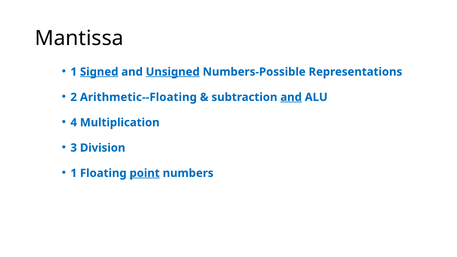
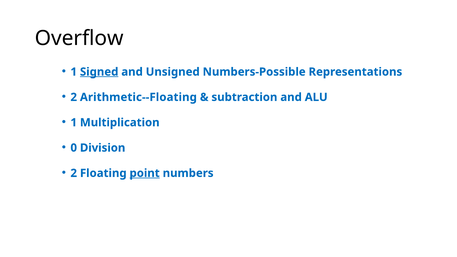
Mantissa: Mantissa -> Overflow
Unsigned underline: present -> none
and at (291, 97) underline: present -> none
4 at (74, 123): 4 -> 1
3: 3 -> 0
1 at (74, 173): 1 -> 2
